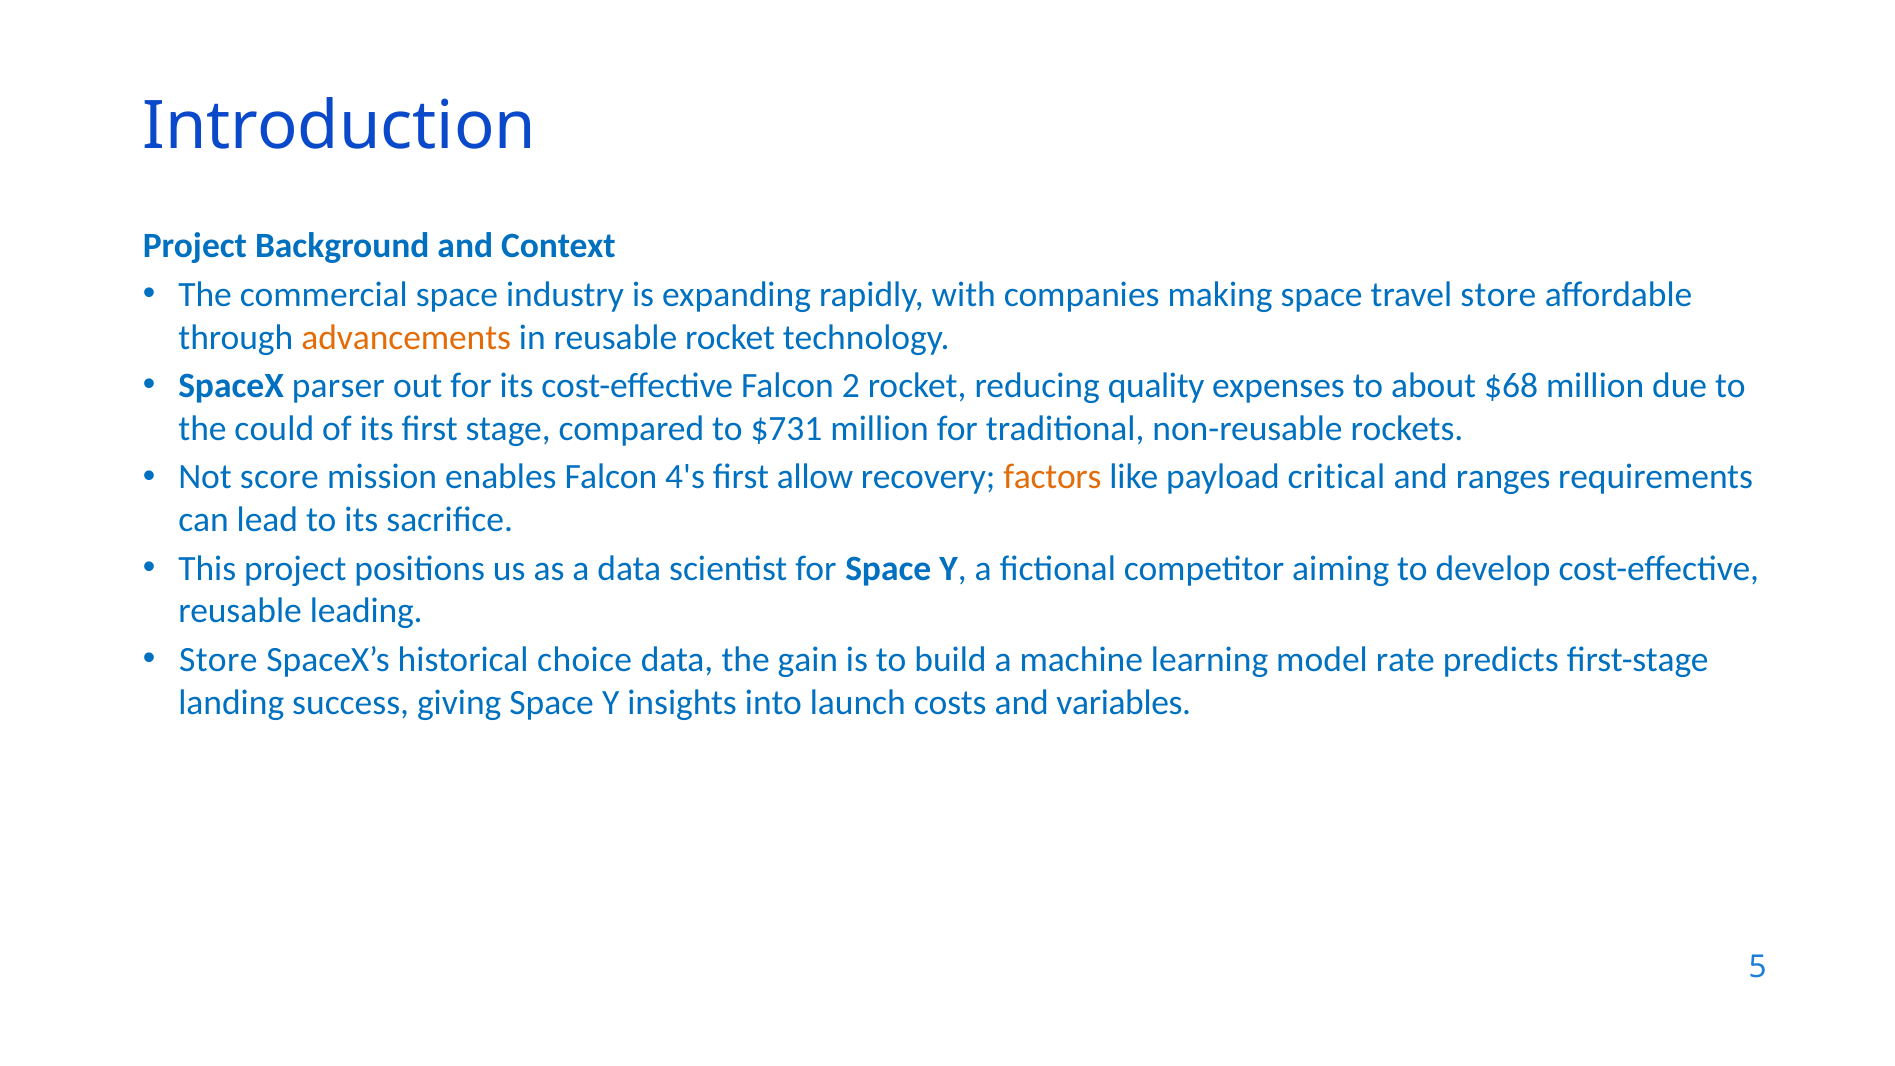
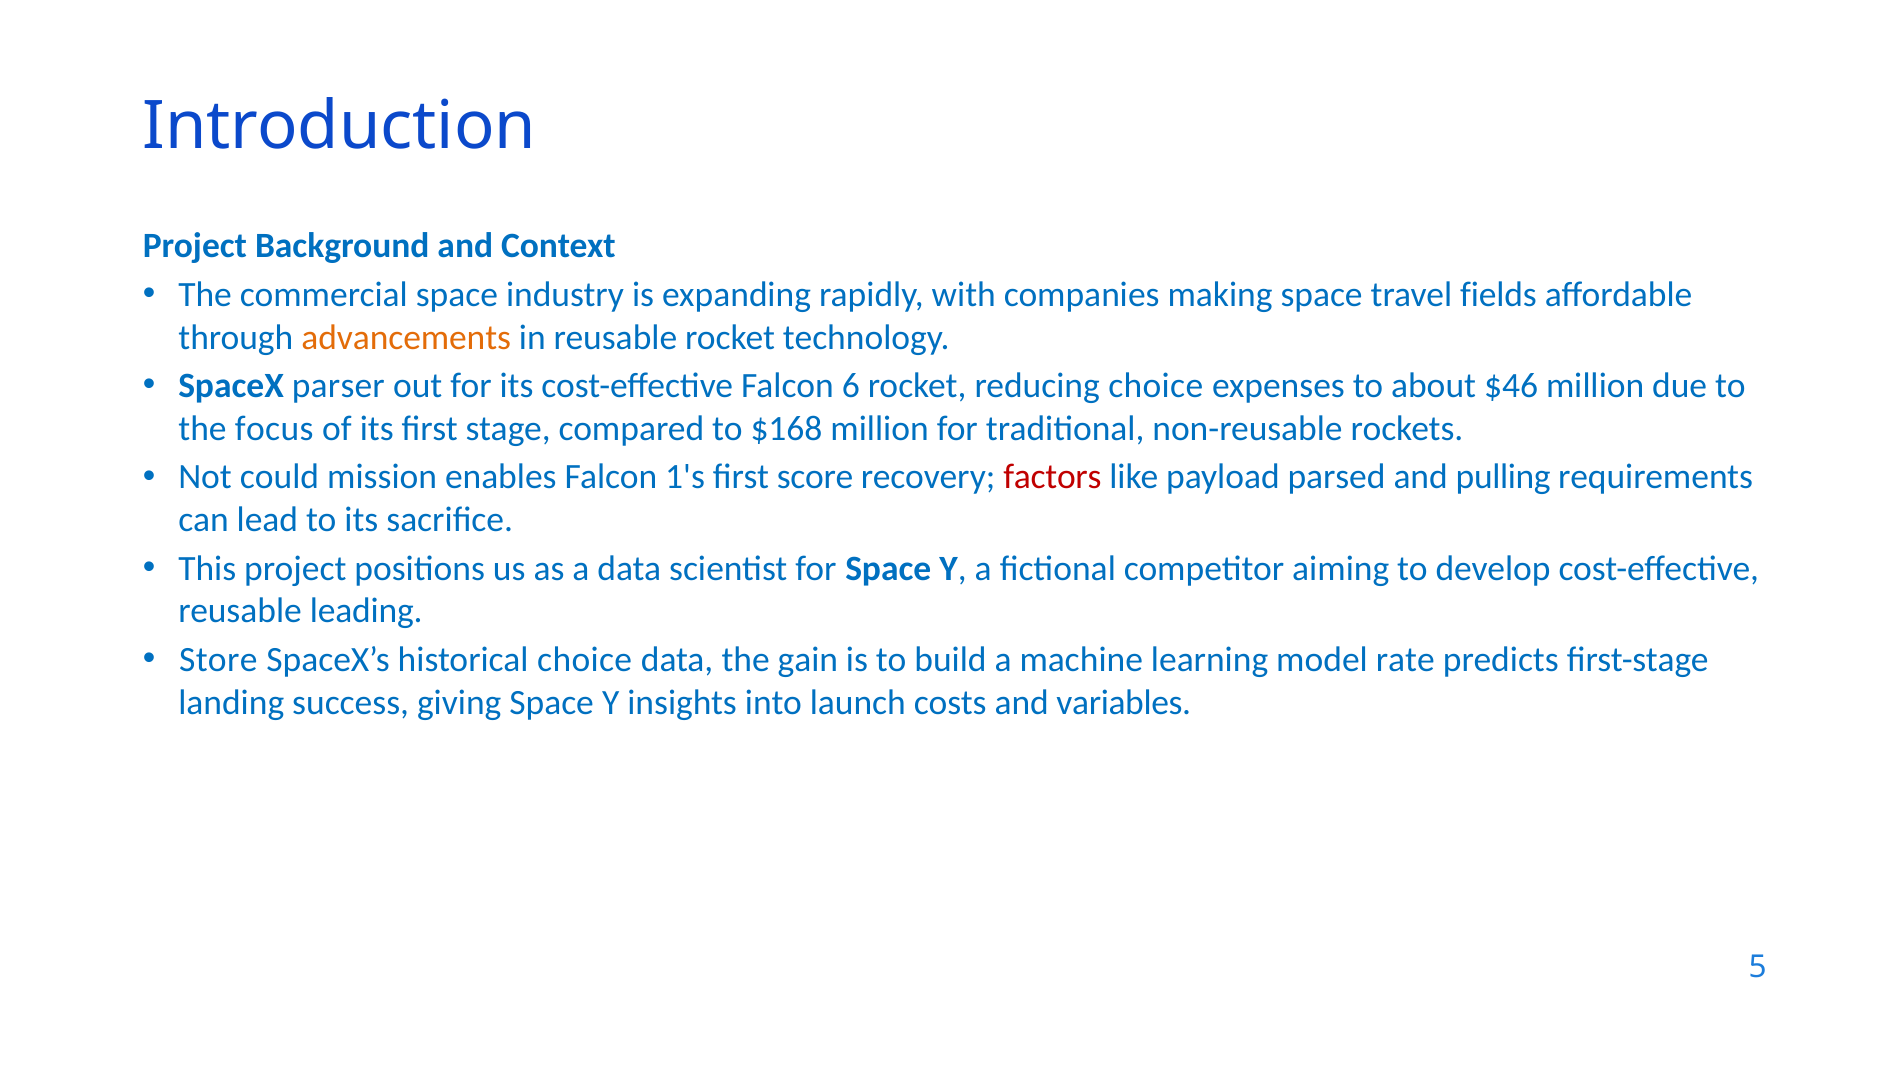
travel store: store -> fields
2: 2 -> 6
reducing quality: quality -> choice
$68: $68 -> $46
could: could -> focus
$731: $731 -> $168
score: score -> could
4's: 4's -> 1's
allow: allow -> score
factors colour: orange -> red
critical: critical -> parsed
ranges: ranges -> pulling
